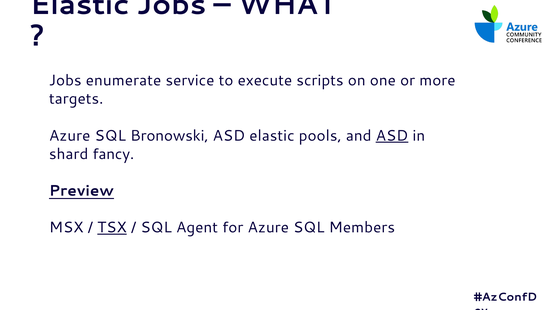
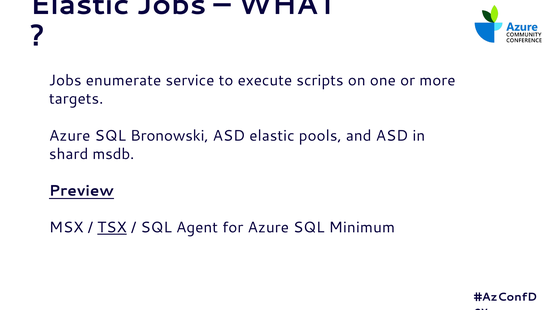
ASD at (392, 136) underline: present -> none
fancy: fancy -> msdb
Members: Members -> Minimum
